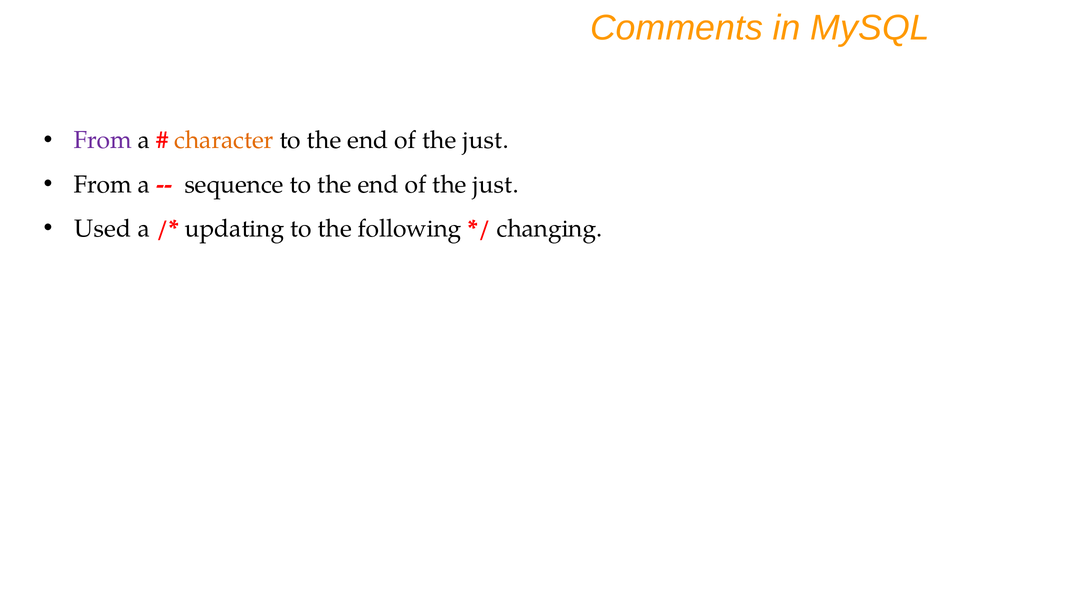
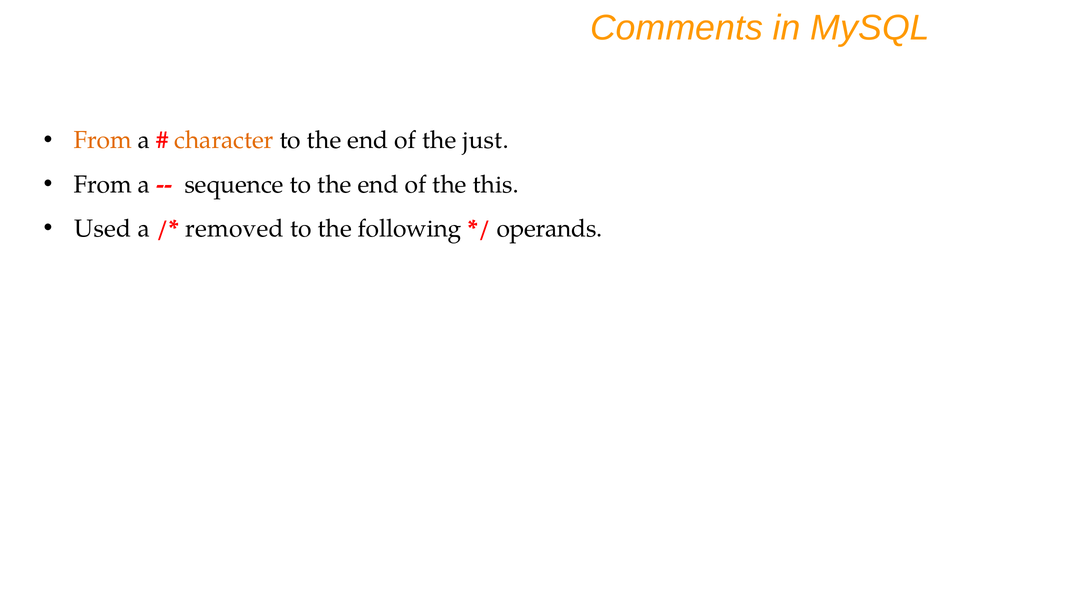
From at (103, 140) colour: purple -> orange
just at (496, 185): just -> this
updating: updating -> removed
changing: changing -> operands
